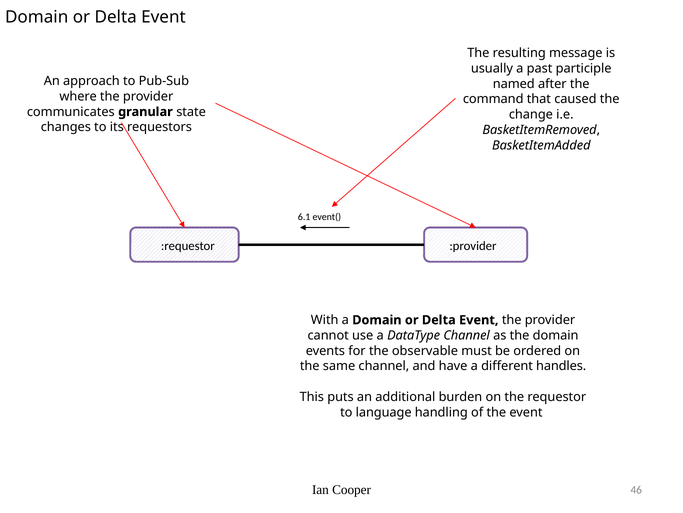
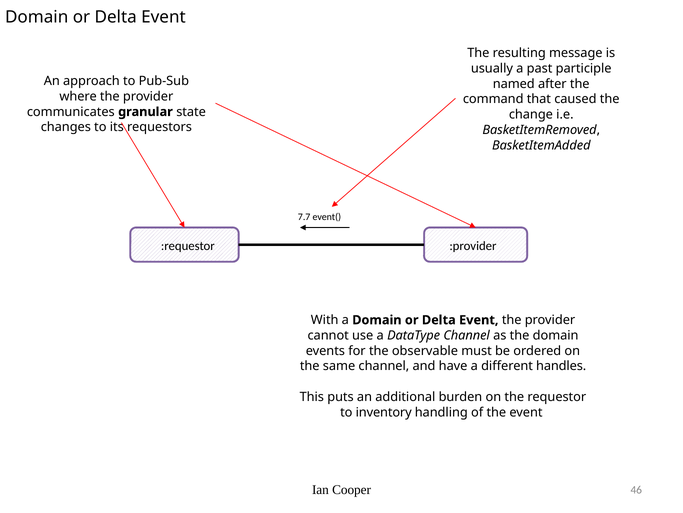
6.1: 6.1 -> 7.7
language: language -> inventory
